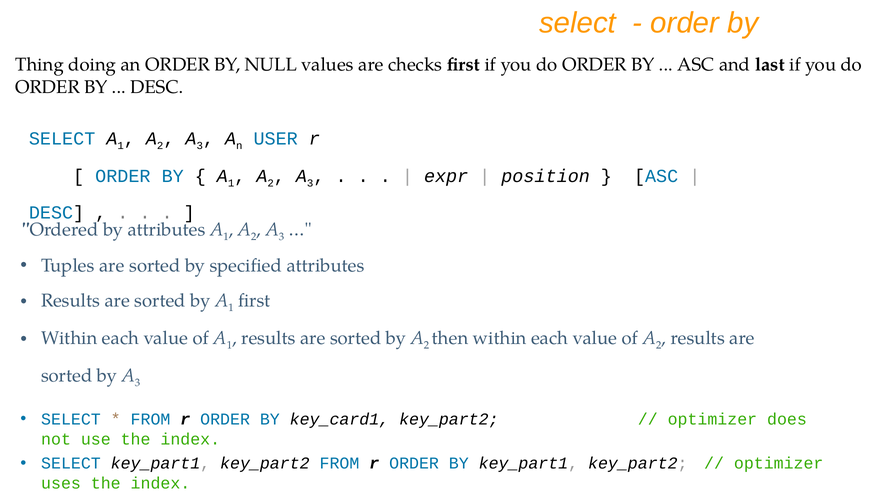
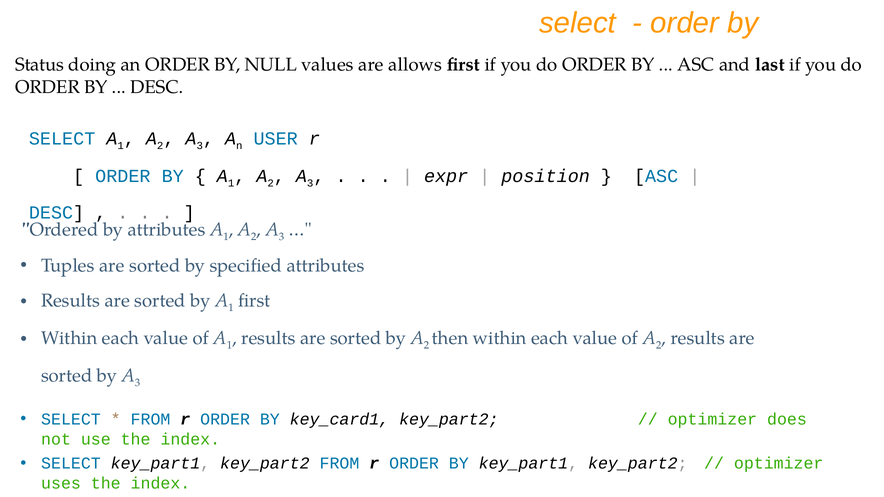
Thing: Thing -> Status
checks: checks -> allows
